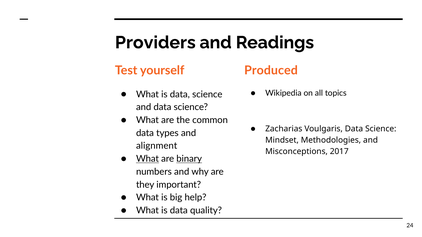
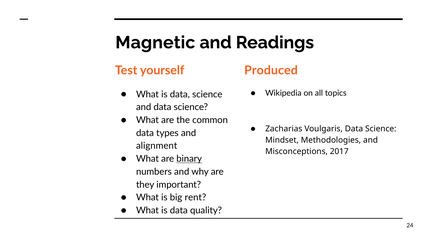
Providers: Providers -> Magnetic
What at (147, 159) underline: present -> none
help: help -> rent
